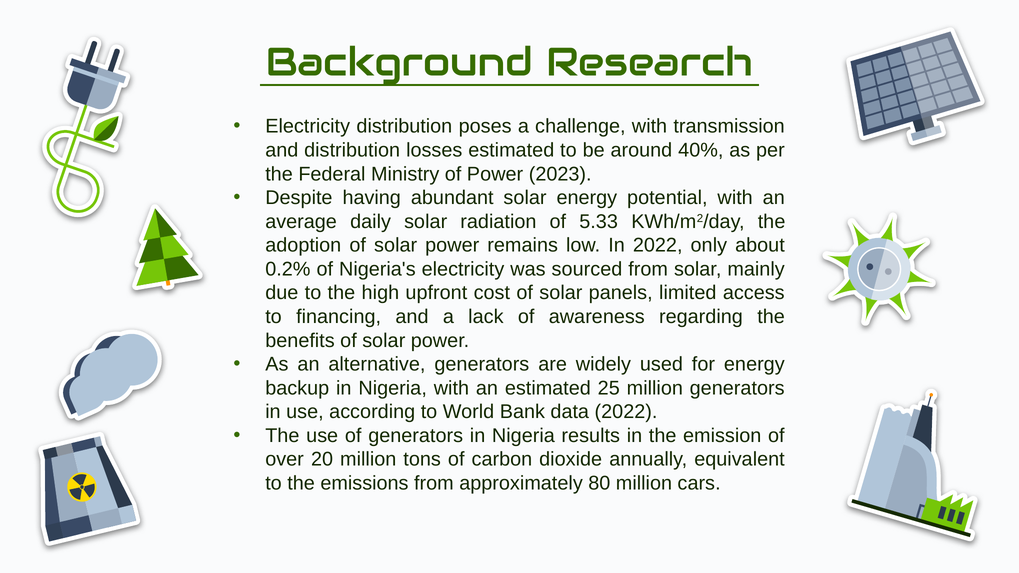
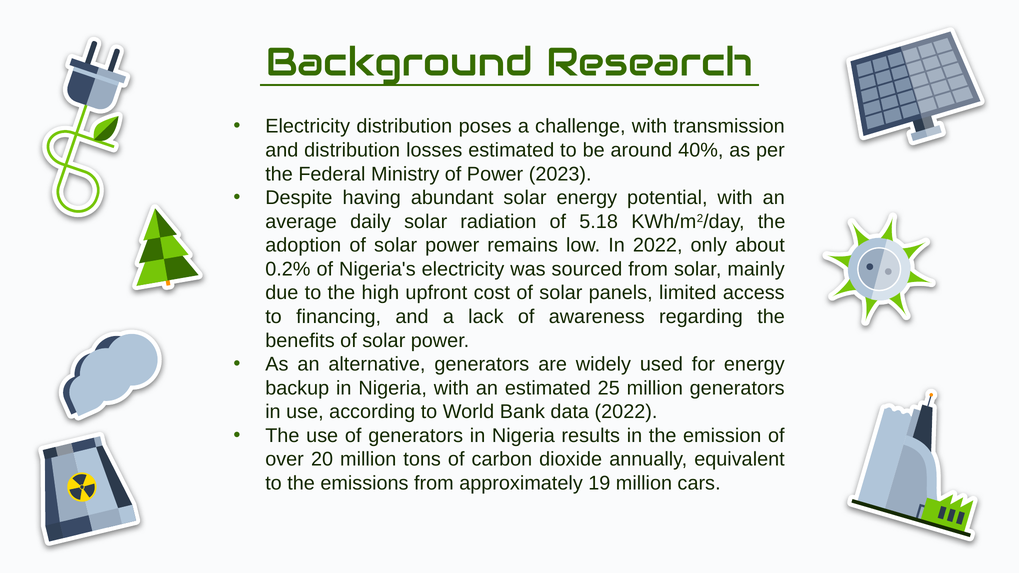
5.33: 5.33 -> 5.18
80: 80 -> 19
